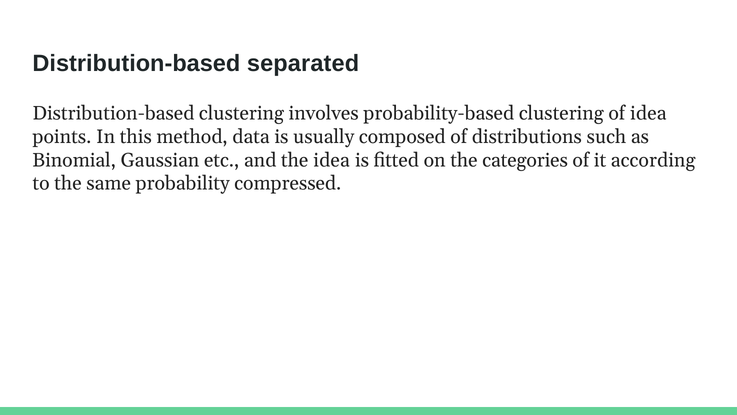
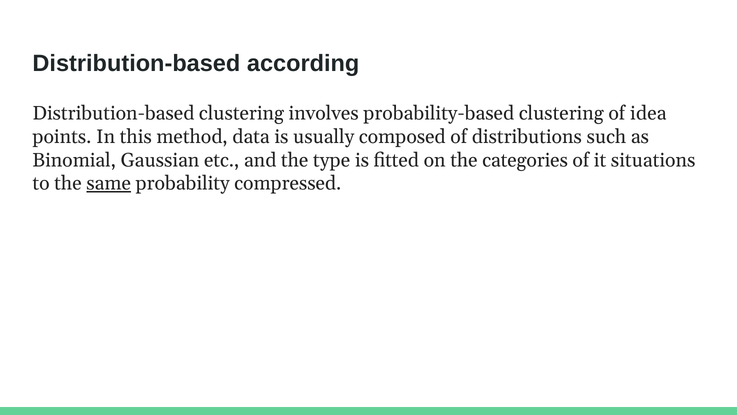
separated: separated -> according
idea at (332, 160): idea -> type
according: according -> situations
same underline: none -> present
